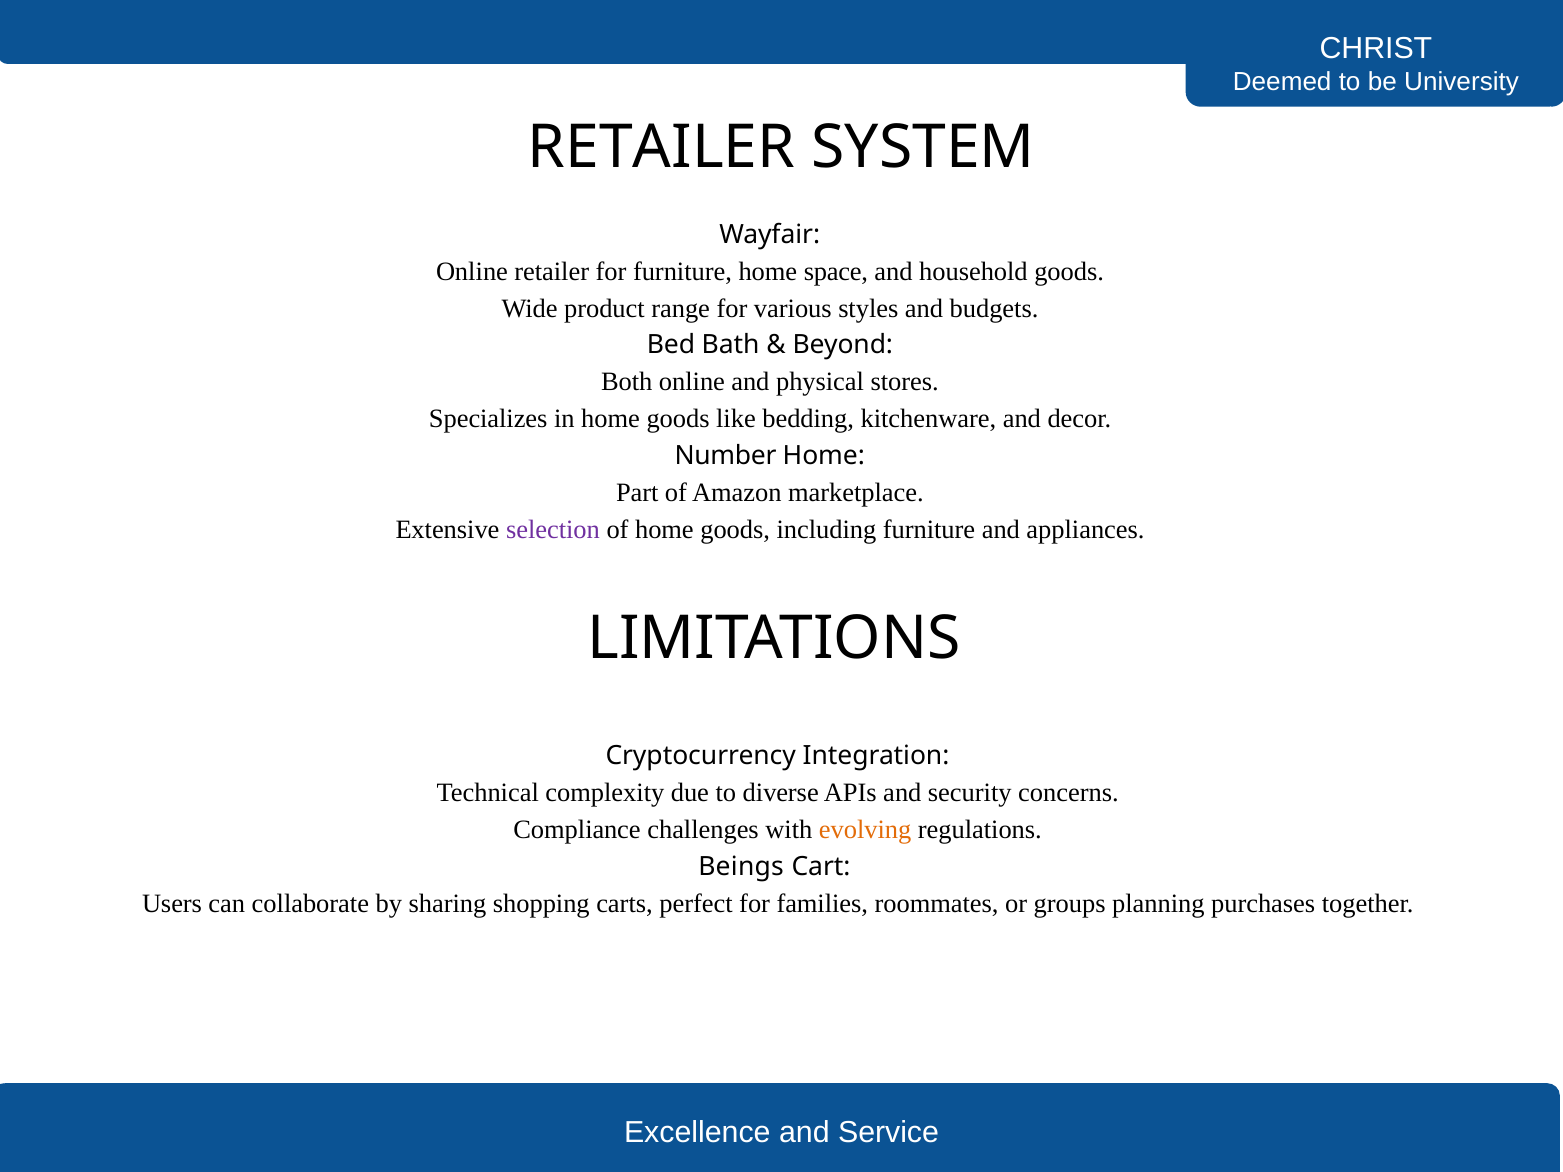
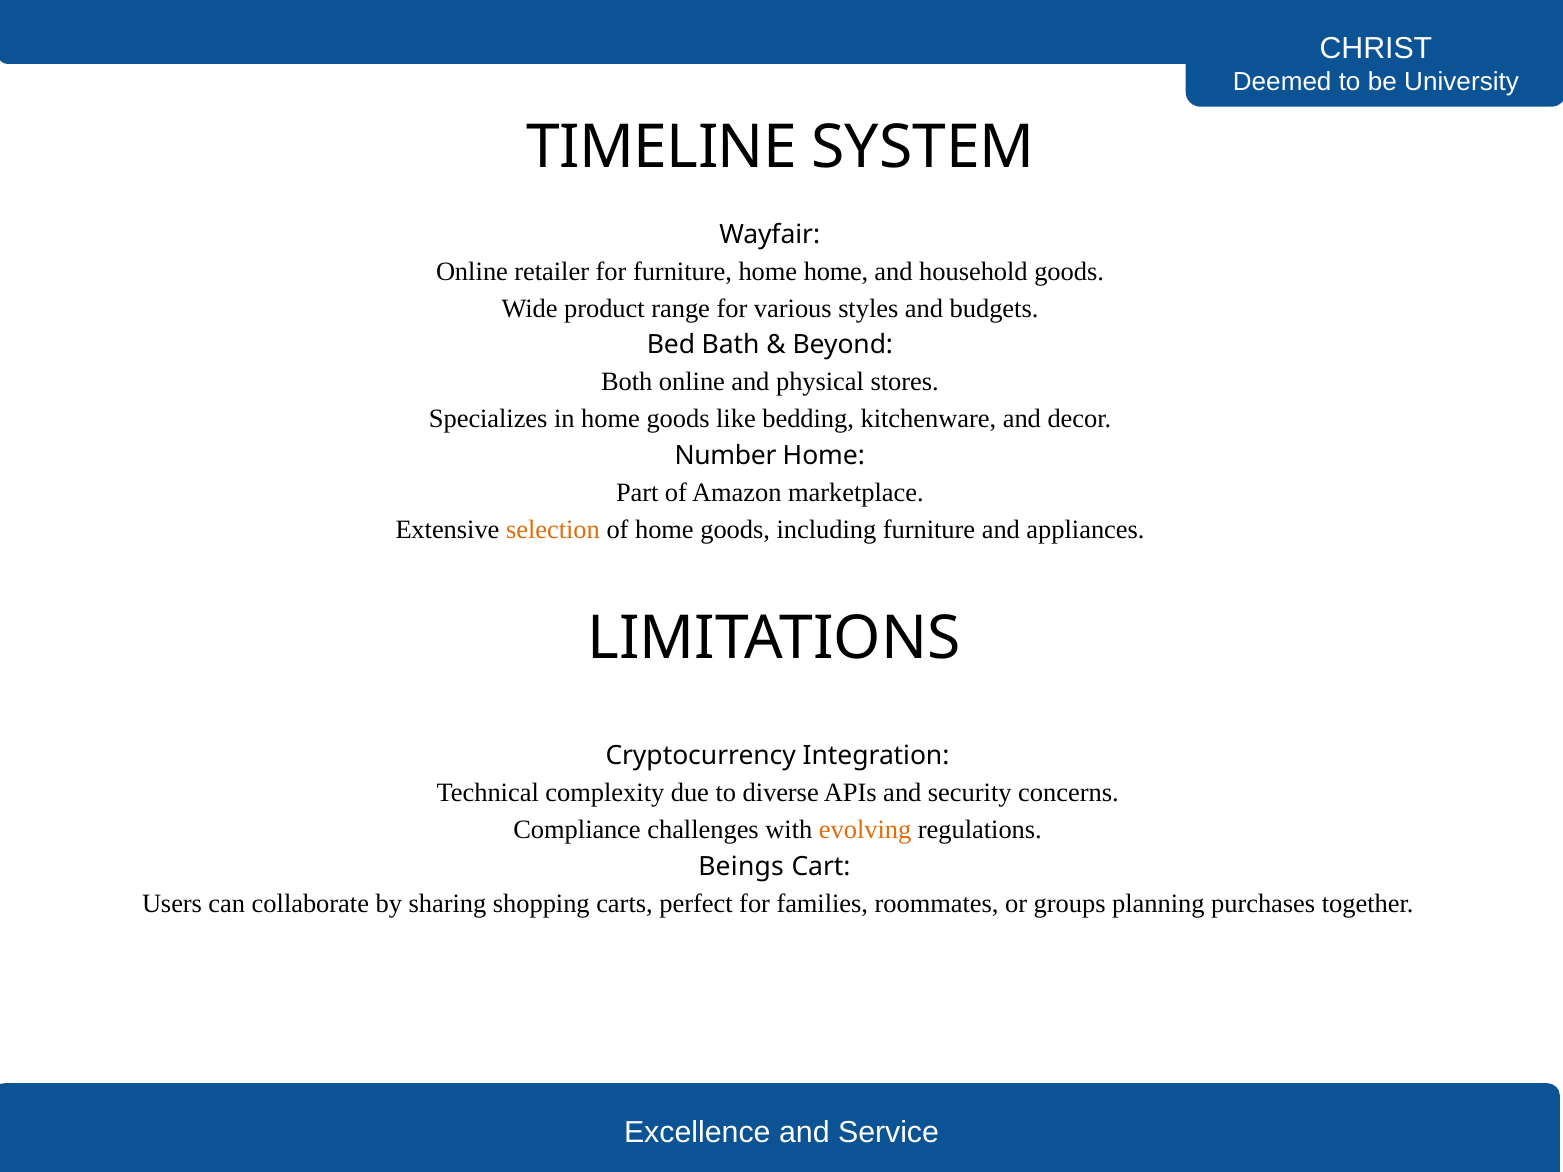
RETAILER at (661, 148): RETAILER -> TIMELINE
home space: space -> home
selection colour: purple -> orange
